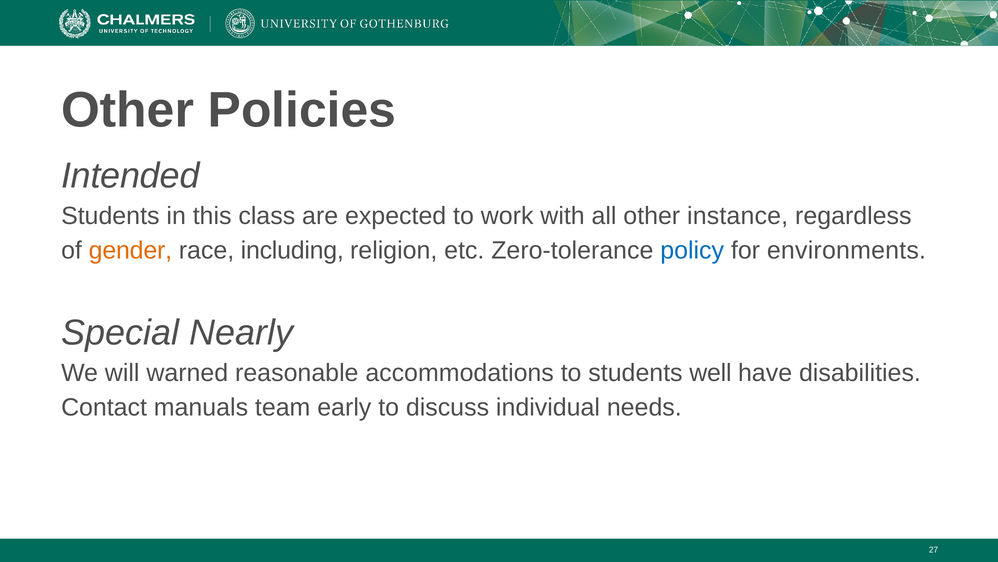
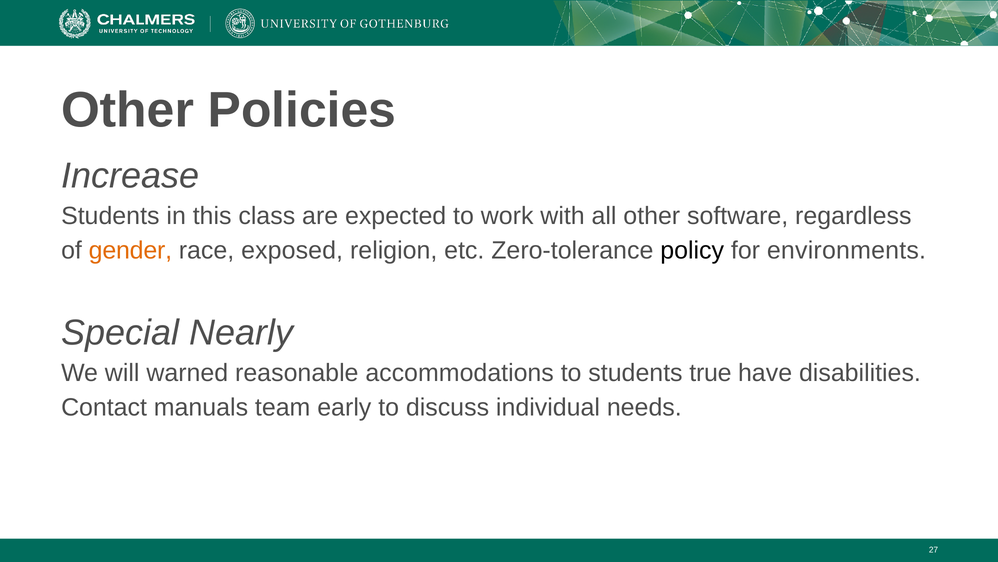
Intended: Intended -> Increase
instance: instance -> software
including: including -> exposed
policy colour: blue -> black
well: well -> true
